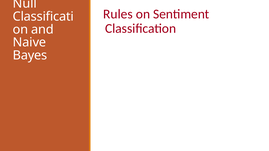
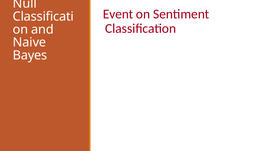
Rules: Rules -> Event
